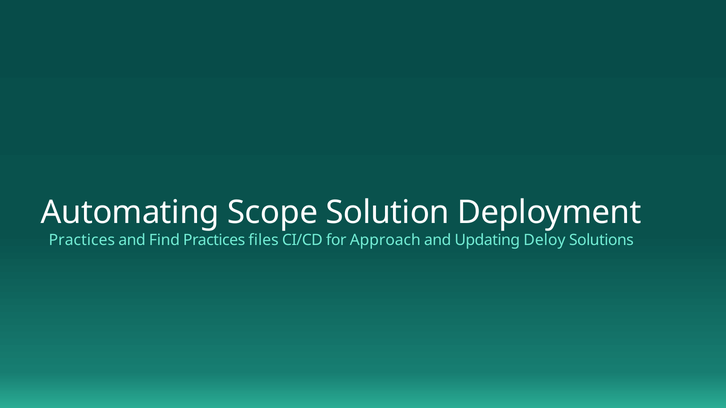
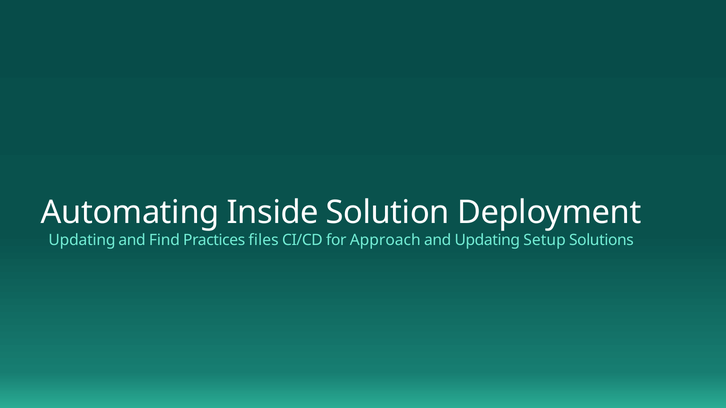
Scope: Scope -> Inside
Practices at (82, 240): Practices -> Updating
Deloy: Deloy -> Setup
